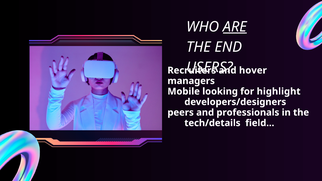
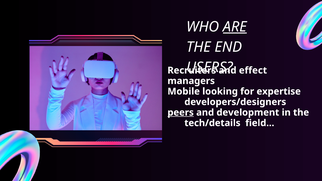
hover: hover -> effect
highlight: highlight -> expertise
peers underline: none -> present
professionals: professionals -> development
